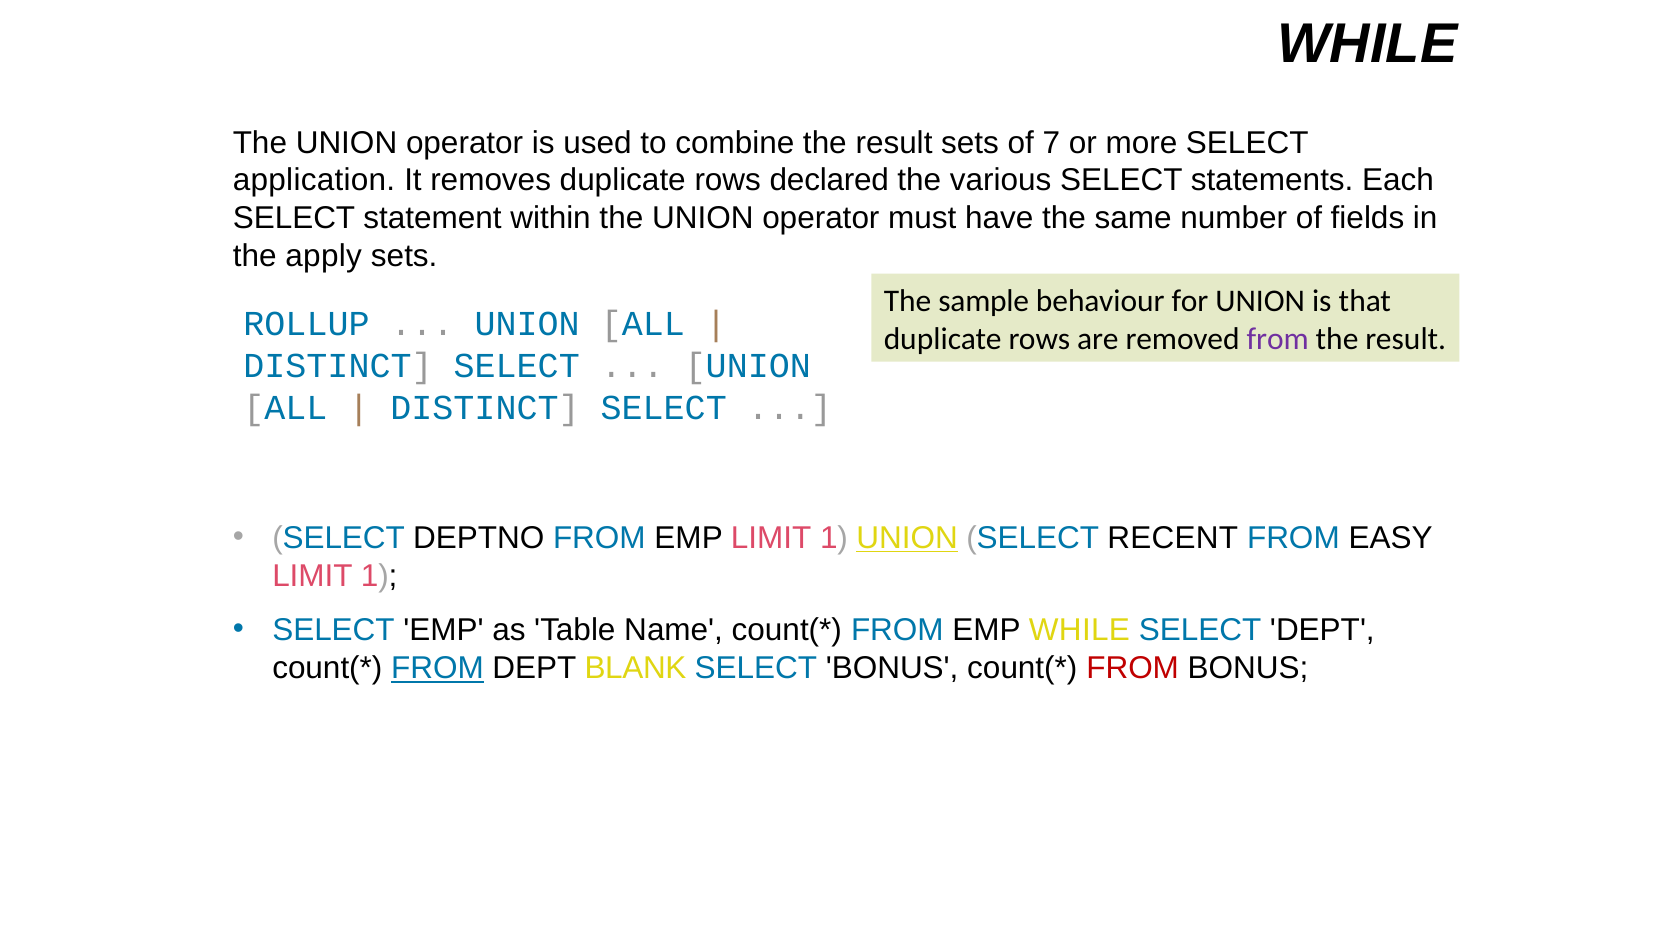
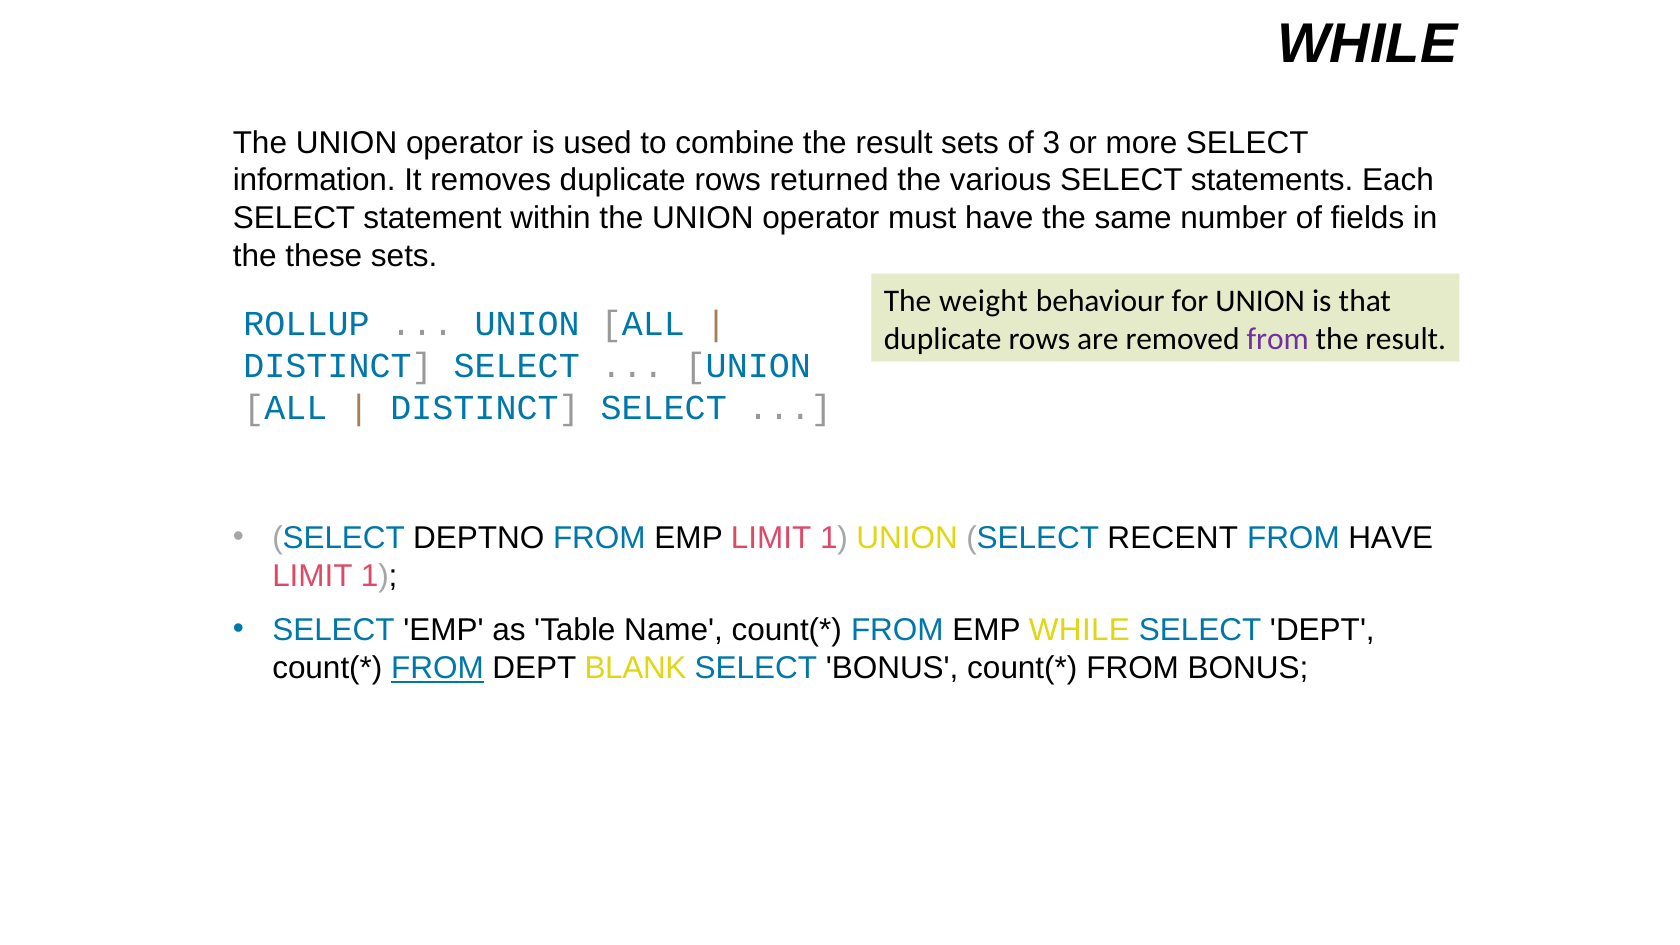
7: 7 -> 3
application: application -> information
declared: declared -> returned
apply: apply -> these
sample: sample -> weight
UNION at (907, 538) underline: present -> none
FROM EASY: EASY -> HAVE
FROM at (1133, 668) colour: red -> black
